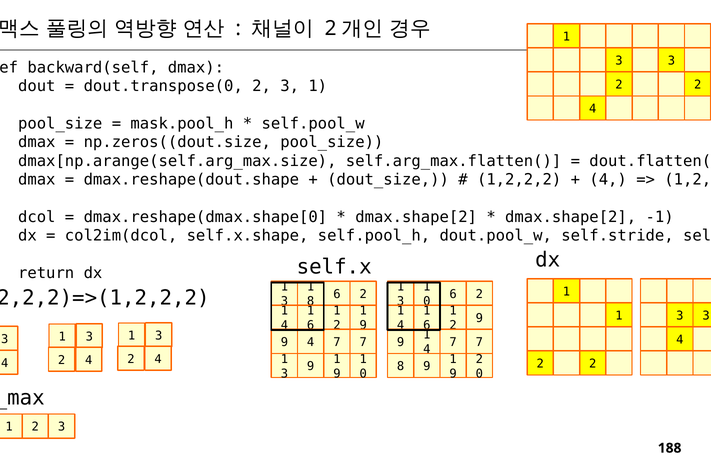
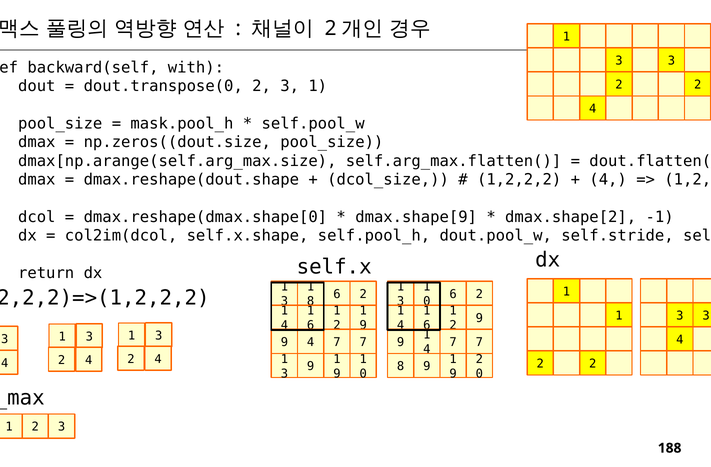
backward(self dmax: dmax -> with
dout_size: dout_size -> dcol_size
dmax.shape[2 at (416, 217): dmax.shape[2 -> dmax.shape[9
